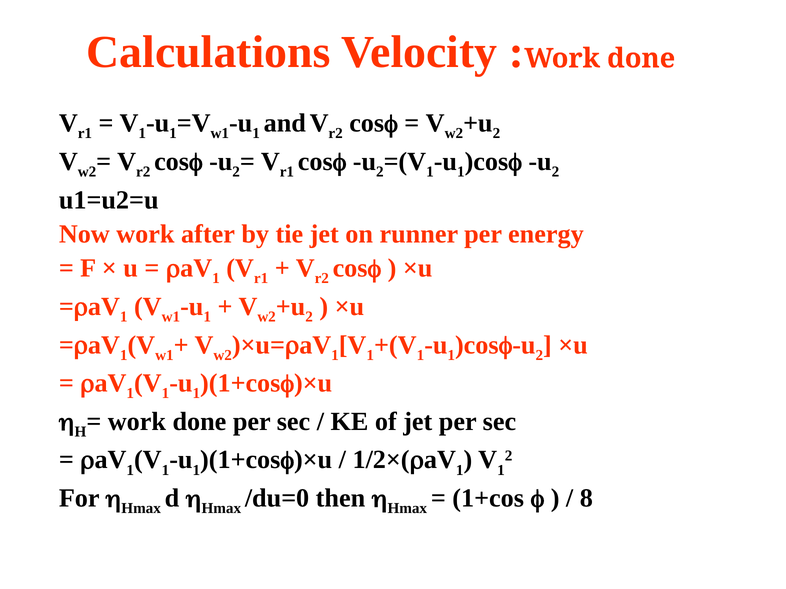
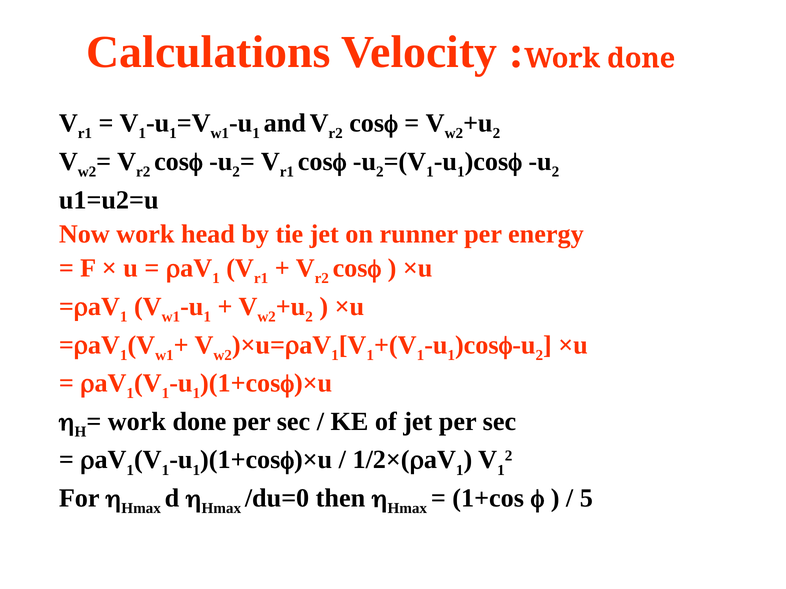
after: after -> head
8: 8 -> 5
